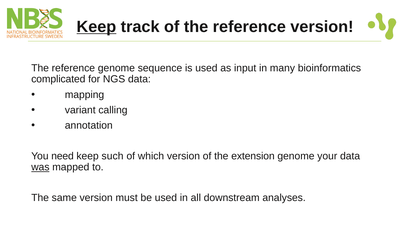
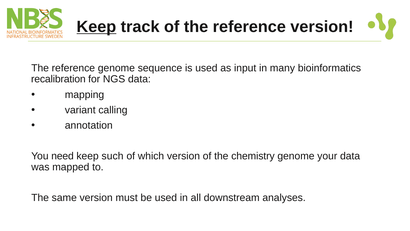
complicated: complicated -> recalibration
extension: extension -> chemistry
was underline: present -> none
